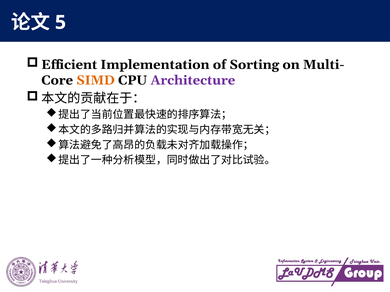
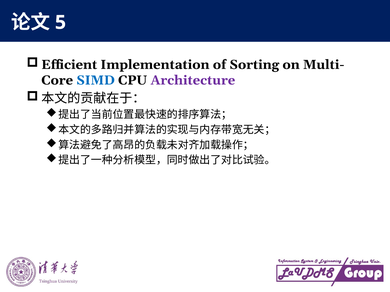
SIMD colour: orange -> blue
